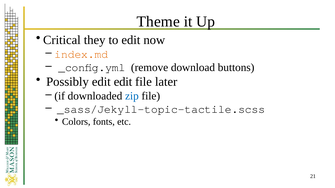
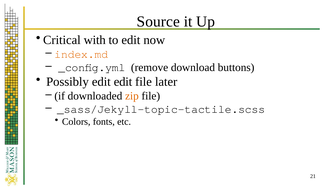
Theme: Theme -> Source
they: they -> with
zip colour: blue -> orange
